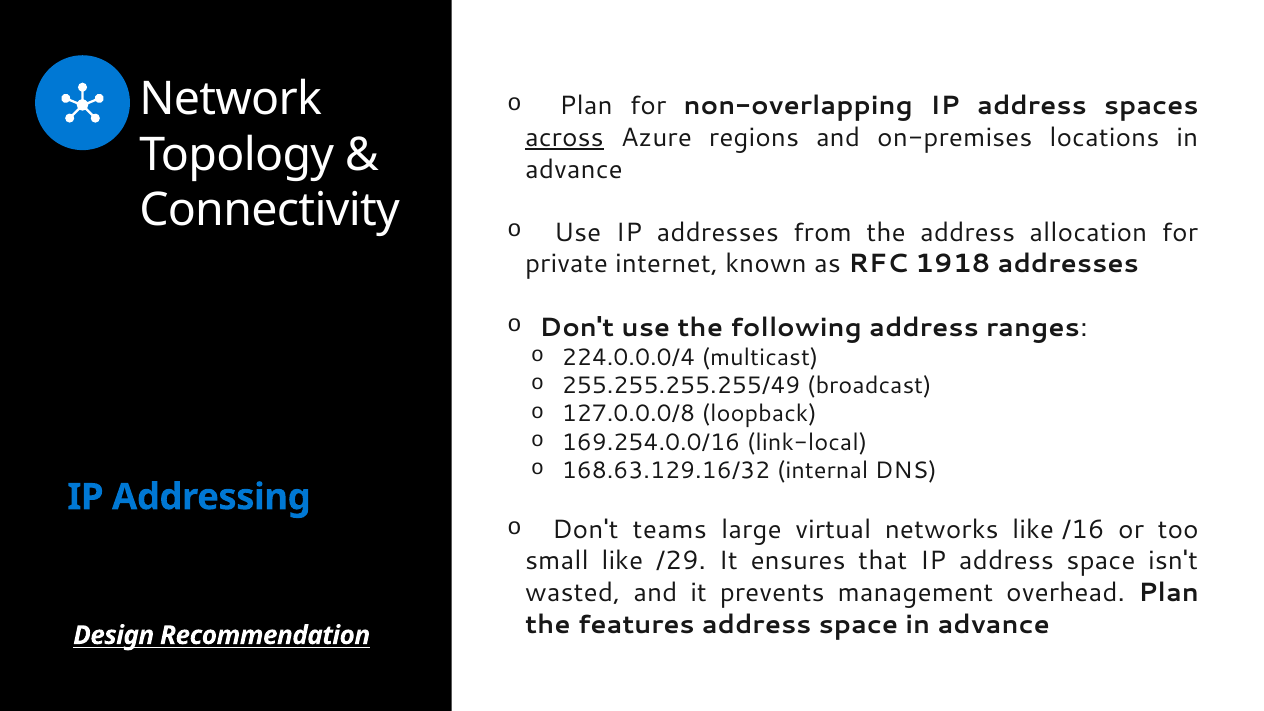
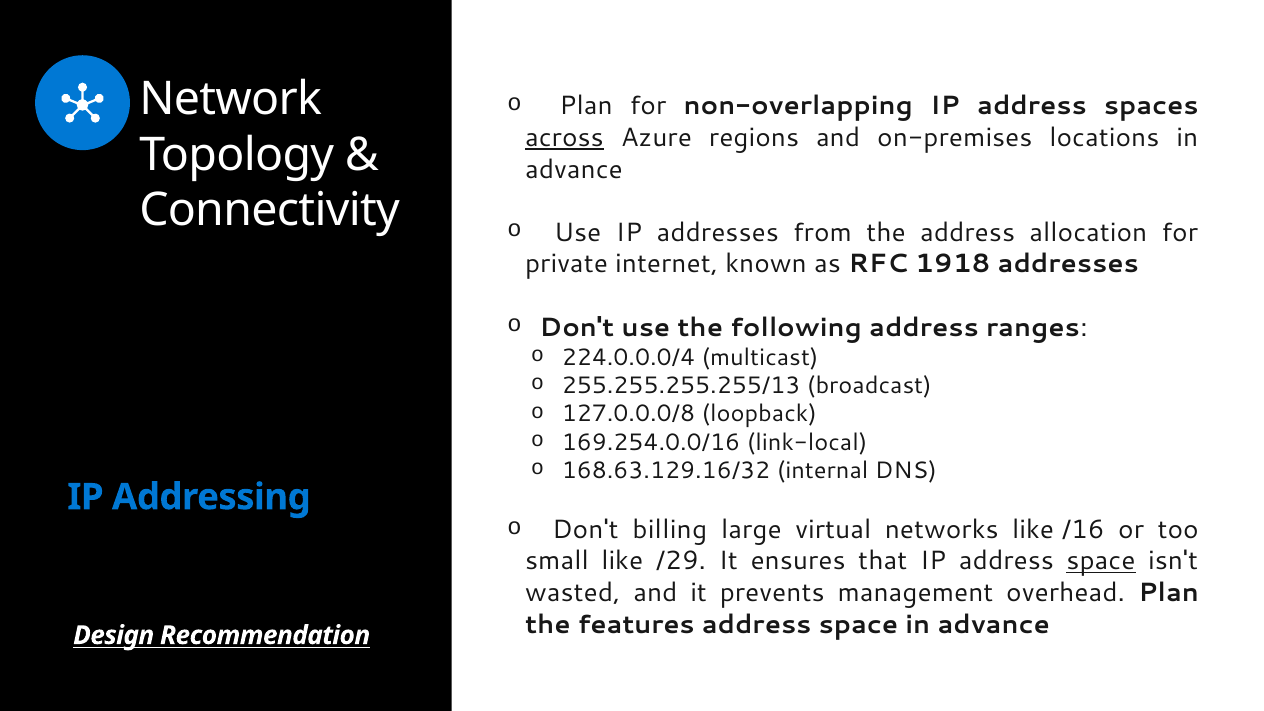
255.255.255.255/49: 255.255.255.255/49 -> 255.255.255.255/13
teams: teams -> billing
space at (1101, 561) underline: none -> present
